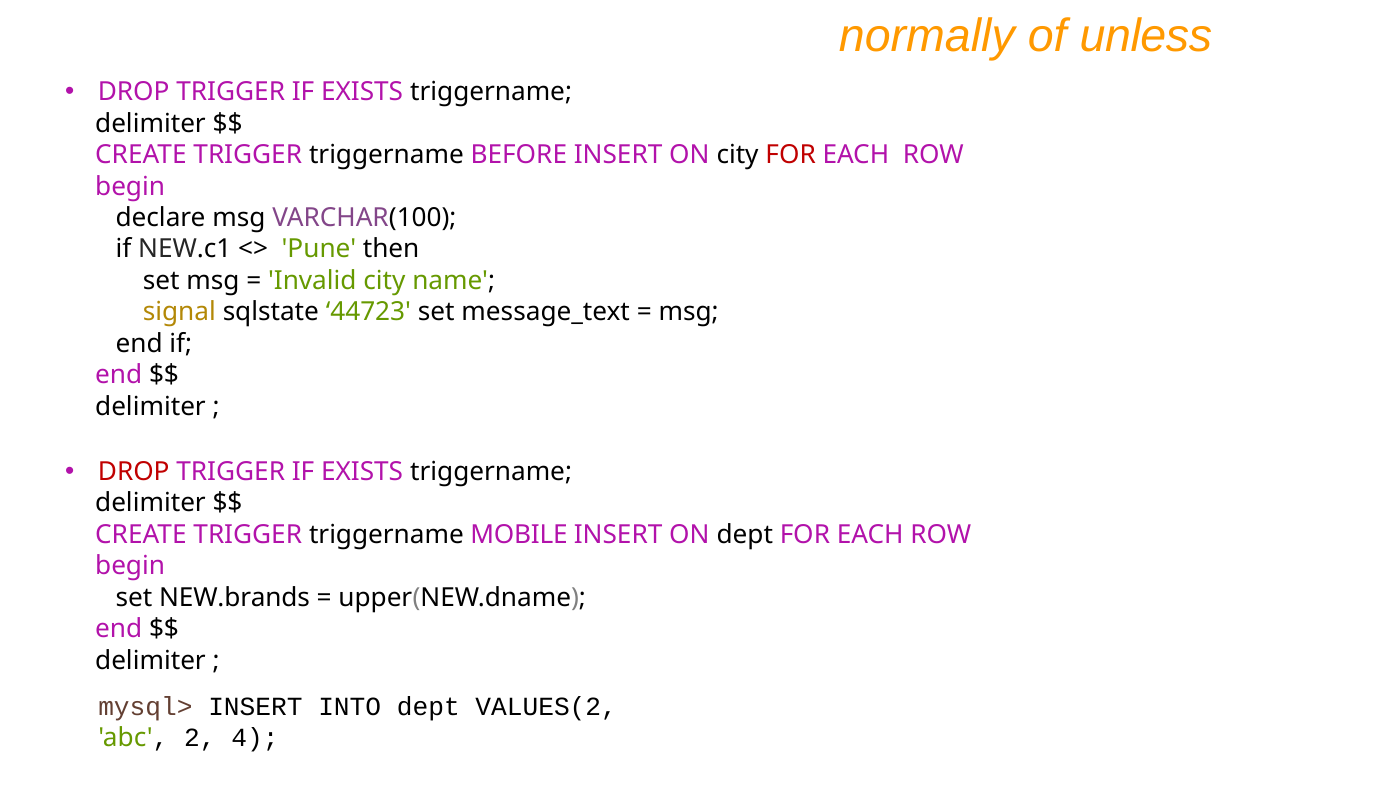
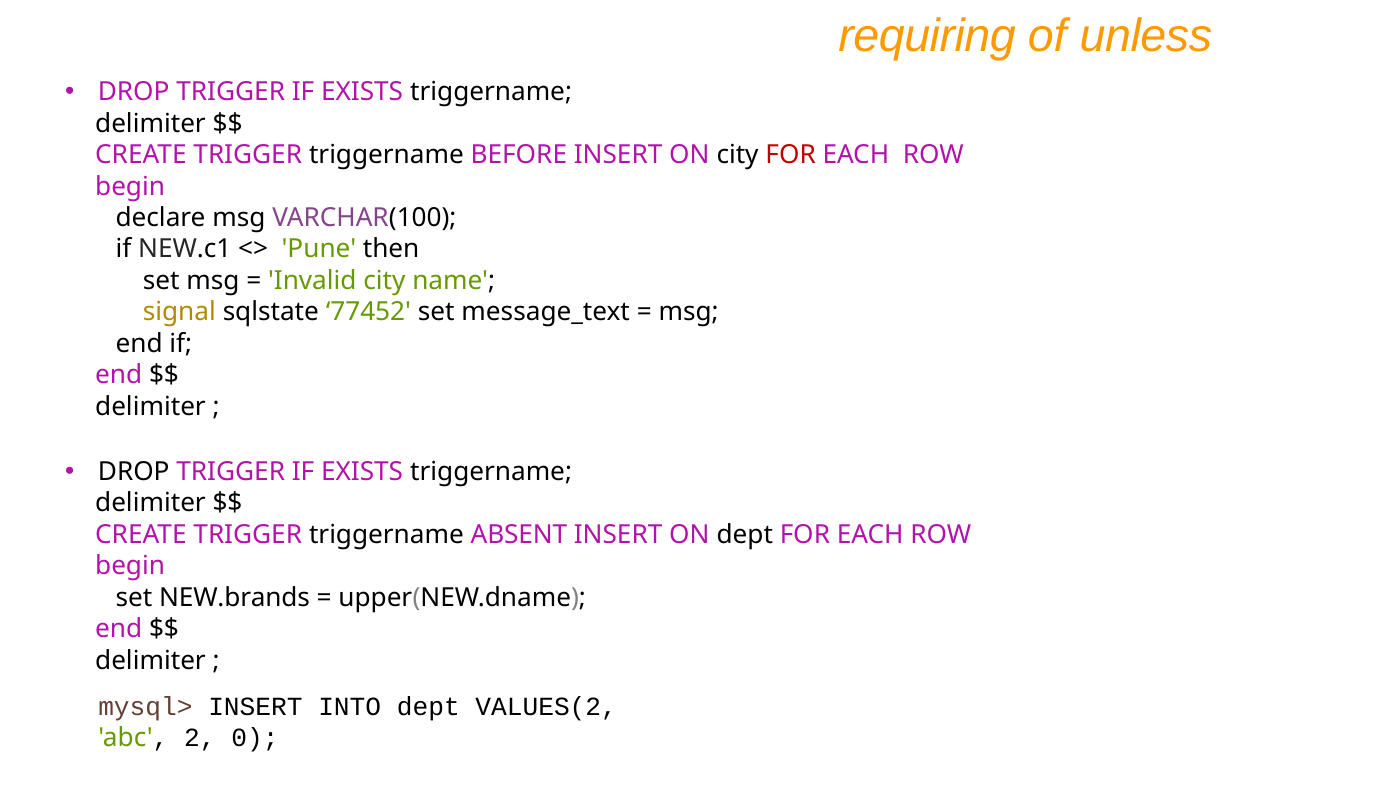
normally: normally -> requiring
44723: 44723 -> 77452
DROP at (134, 472) colour: red -> black
MOBILE: MOBILE -> ABSENT
4: 4 -> 0
